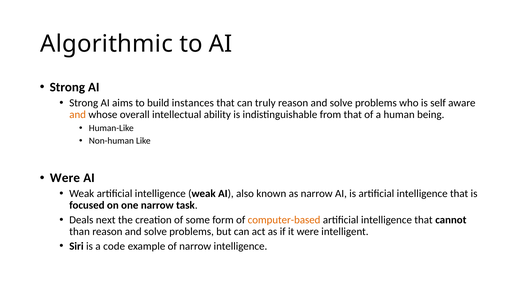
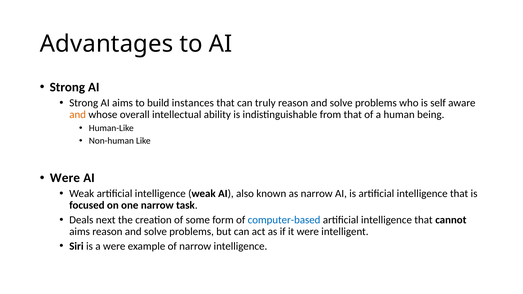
Algorithmic: Algorithmic -> Advantages
computer-based colour: orange -> blue
than at (80, 232): than -> aims
a code: code -> were
